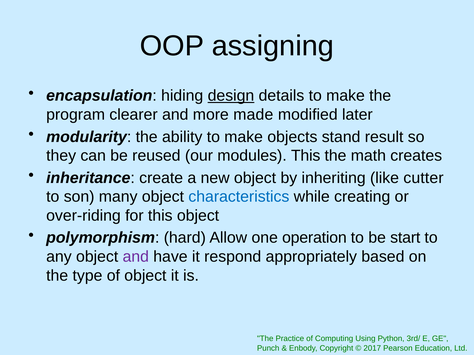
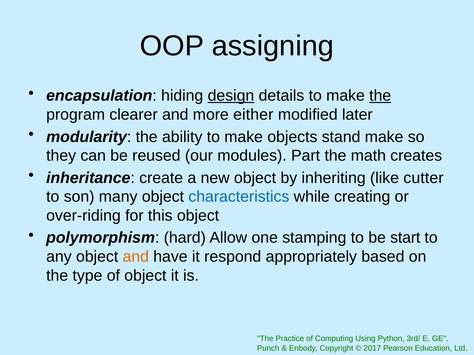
the at (380, 96) underline: none -> present
made: made -> either
stand result: result -> make
modules This: This -> Part
operation: operation -> stamping
and at (136, 257) colour: purple -> orange
